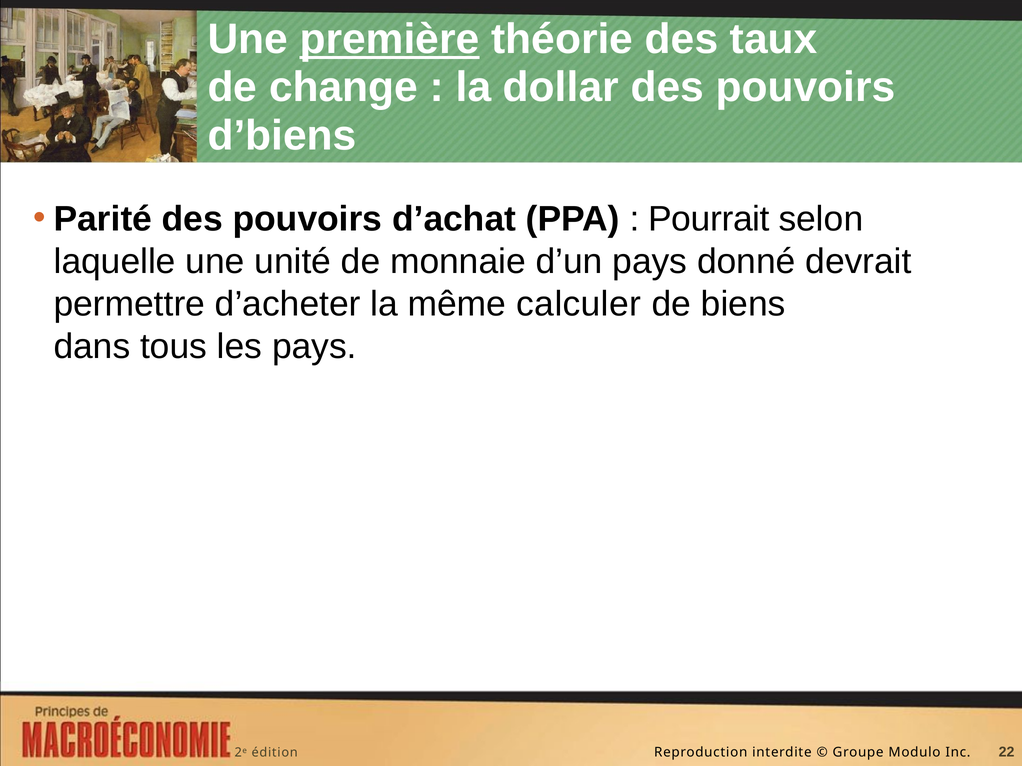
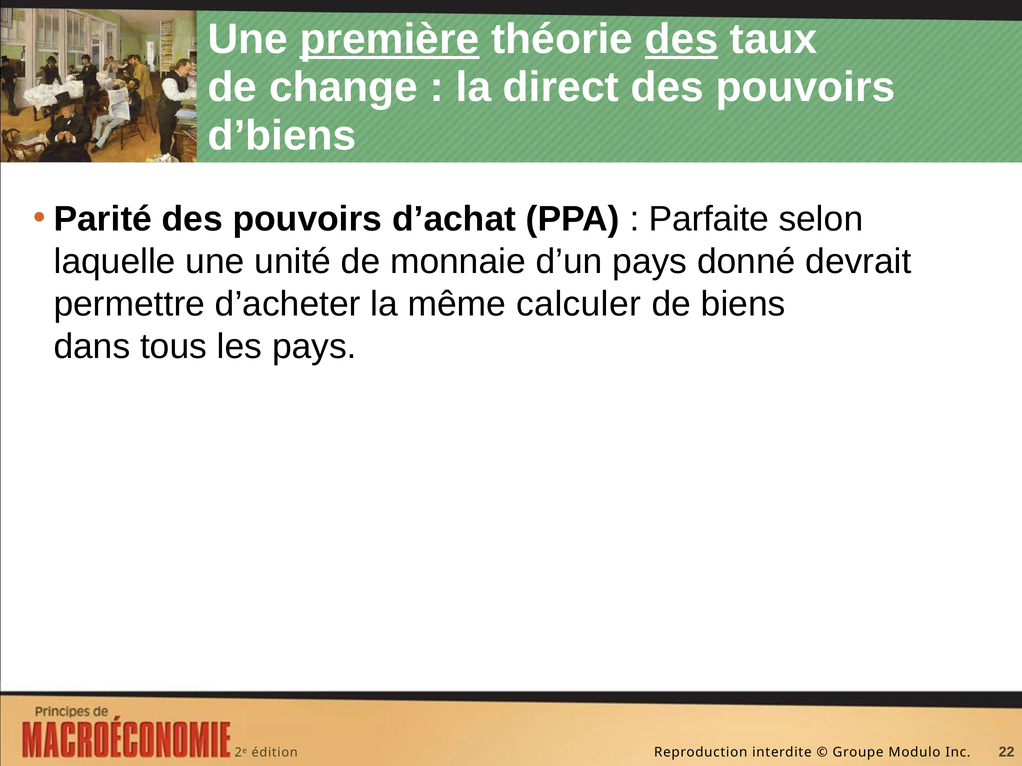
des at (682, 39) underline: none -> present
dollar: dollar -> direct
Pourrait: Pourrait -> Parfaite
